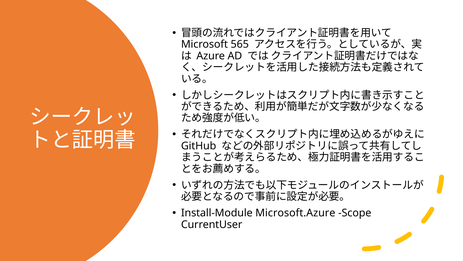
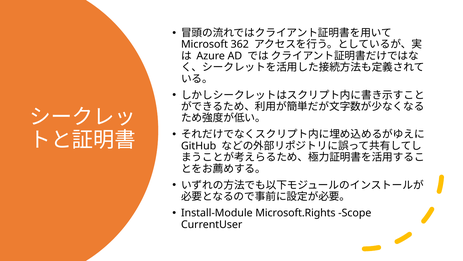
565: 565 -> 362
Microsoft.Azure: Microsoft.Azure -> Microsoft.Rights
